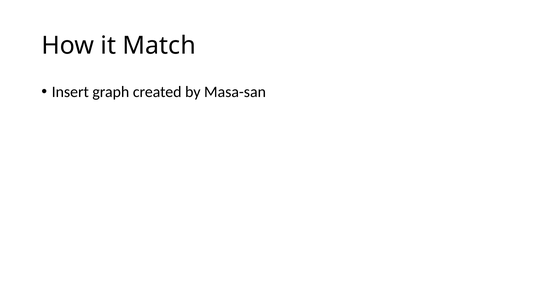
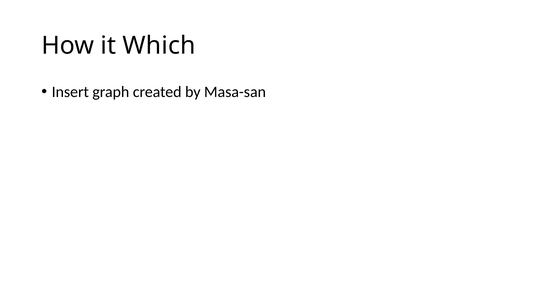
Match: Match -> Which
